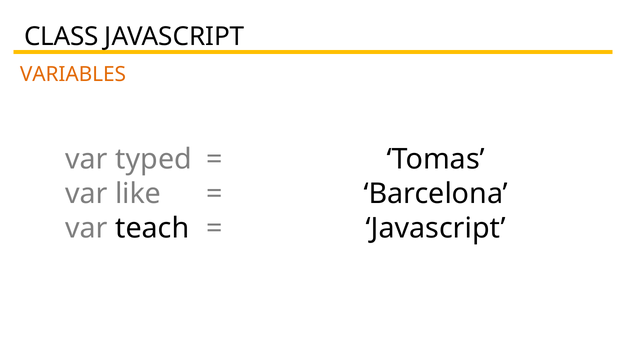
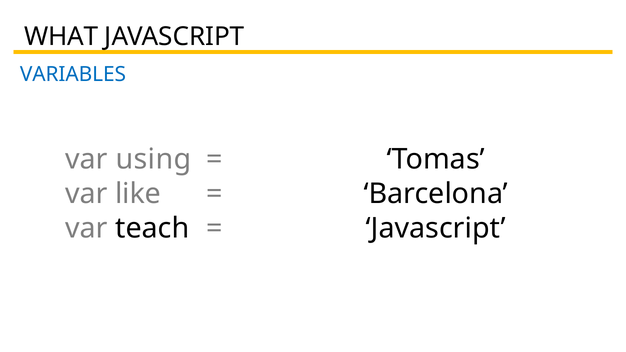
CLASS: CLASS -> WHAT
VARIABLES colour: orange -> blue
typed: typed -> using
